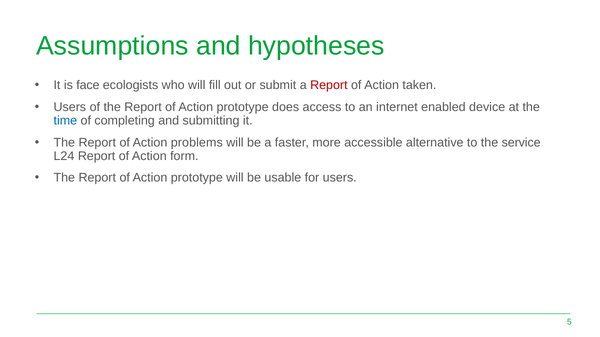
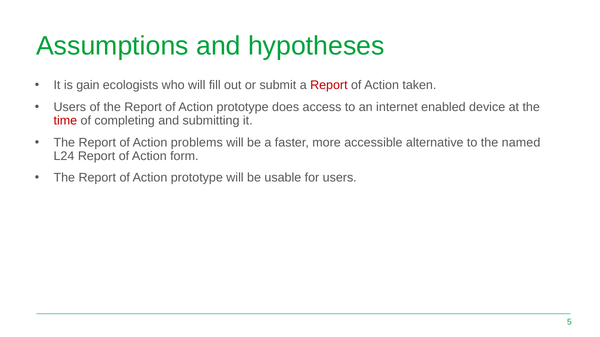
face: face -> gain
time colour: blue -> red
service: service -> named
